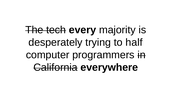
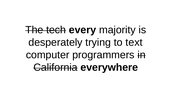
half: half -> text
